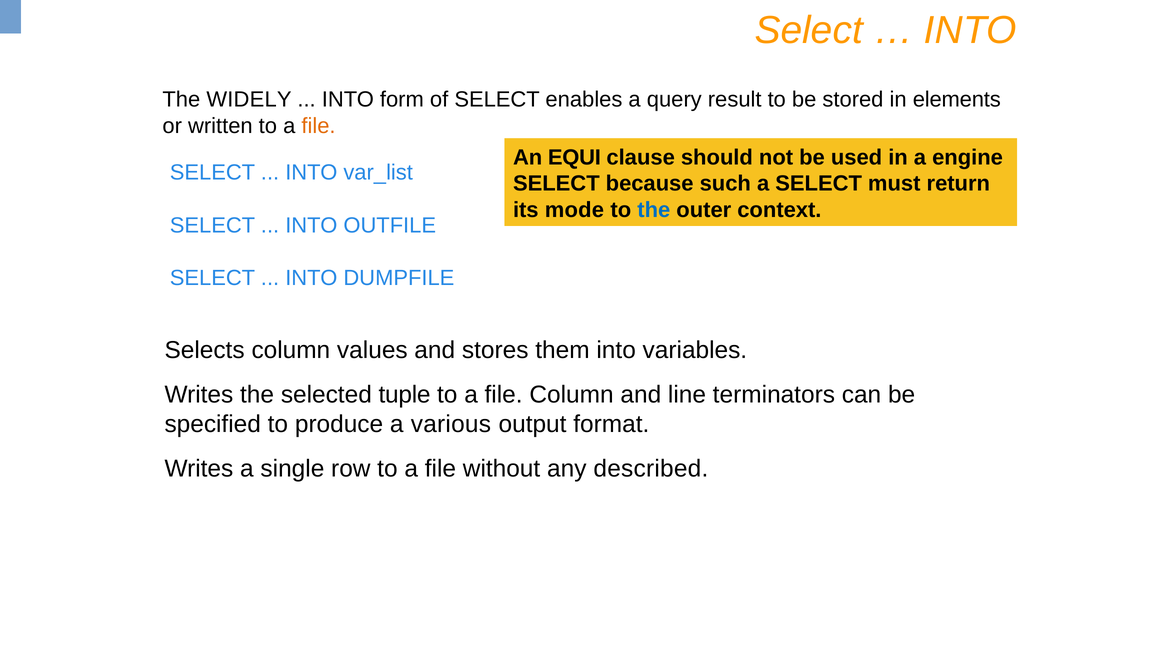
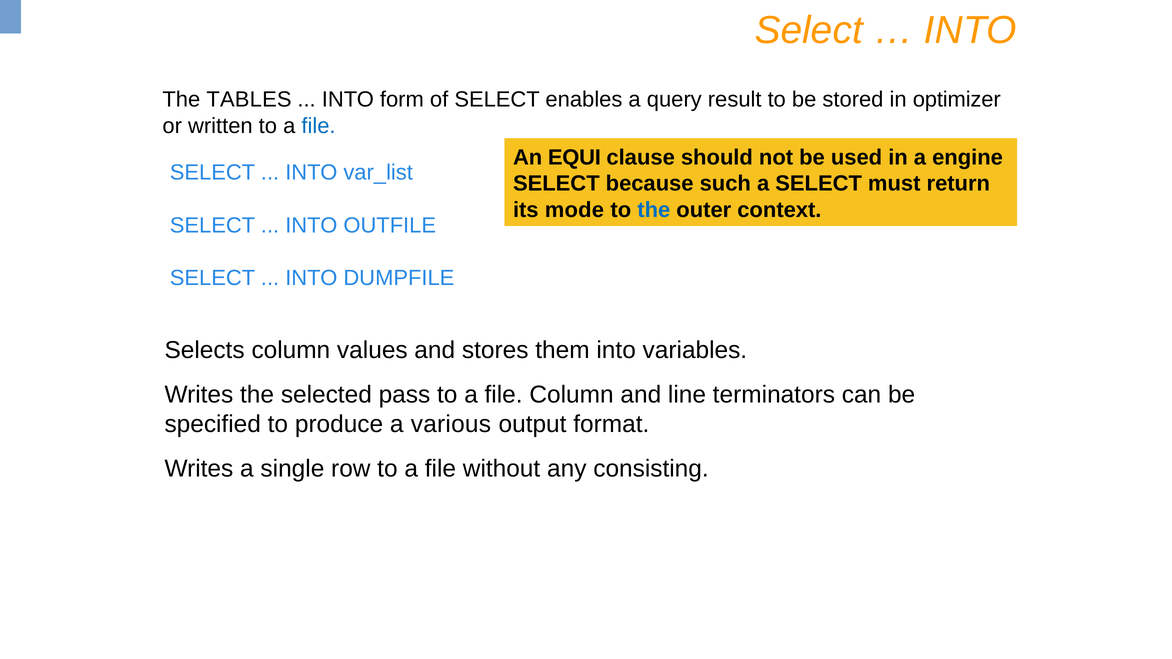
WIDELY: WIDELY -> TABLES
elements: elements -> optimizer
file at (319, 126) colour: orange -> blue
tuple: tuple -> pass
described: described -> consisting
